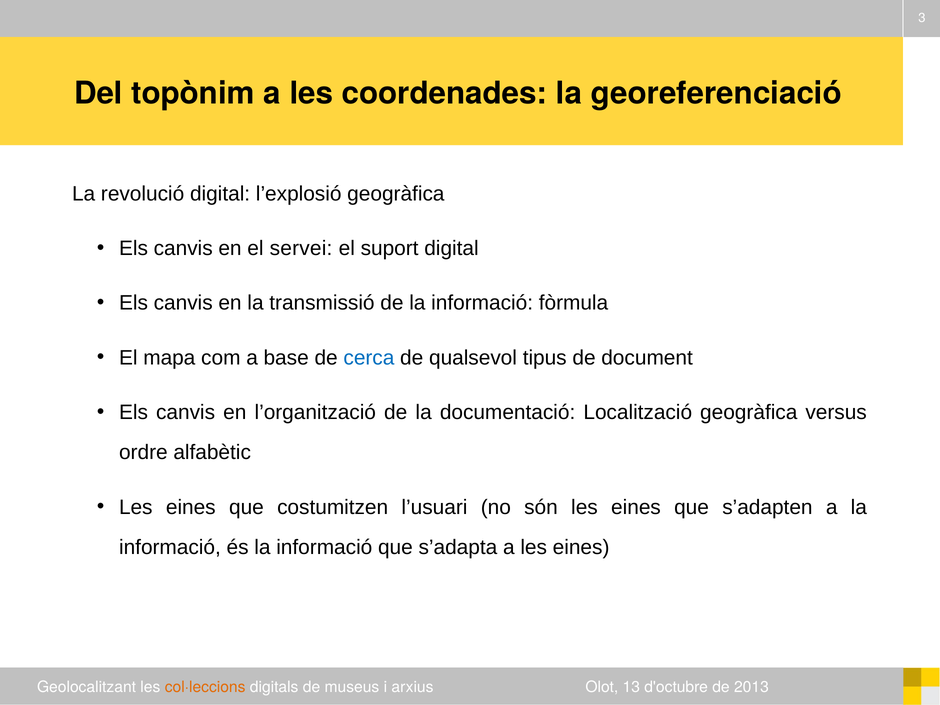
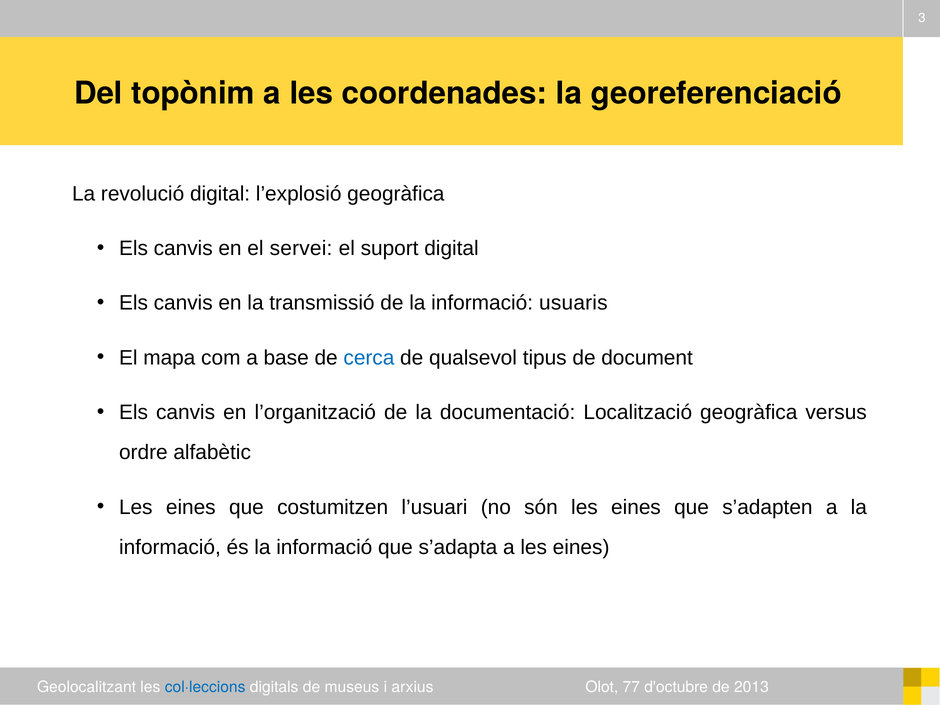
fòrmula: fòrmula -> usuaris
col·leccions colour: orange -> blue
13: 13 -> 77
